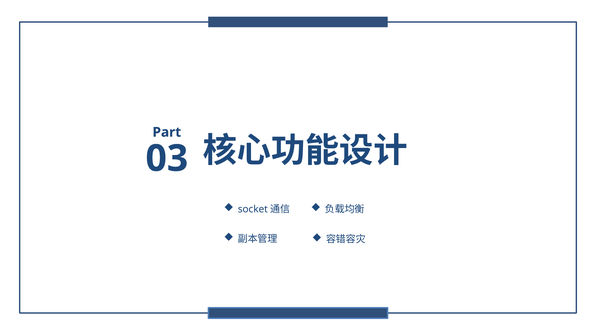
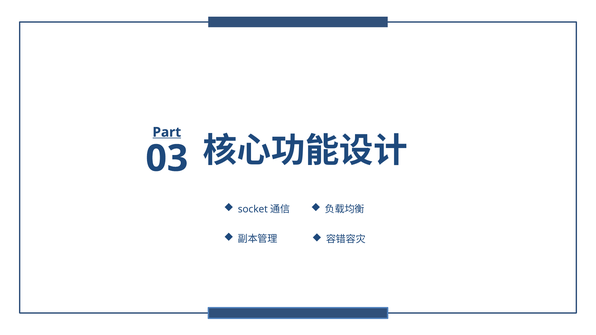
Part underline: none -> present
